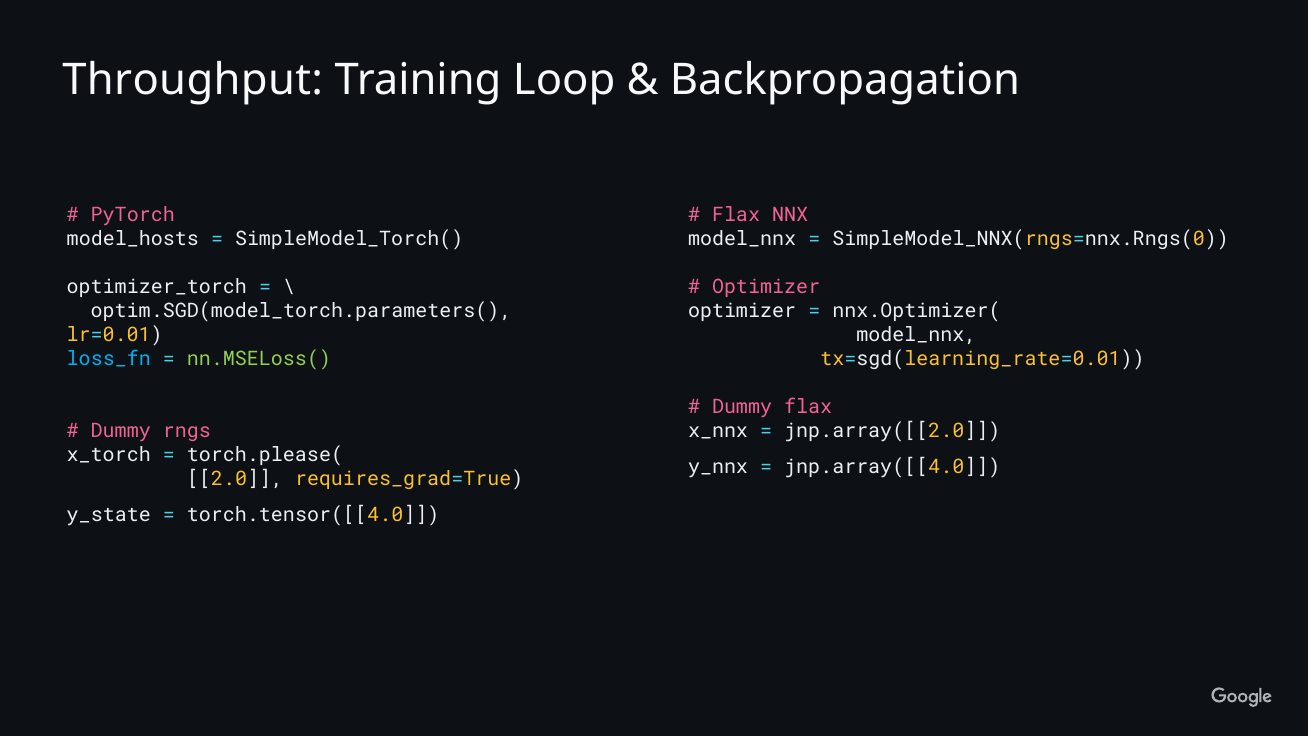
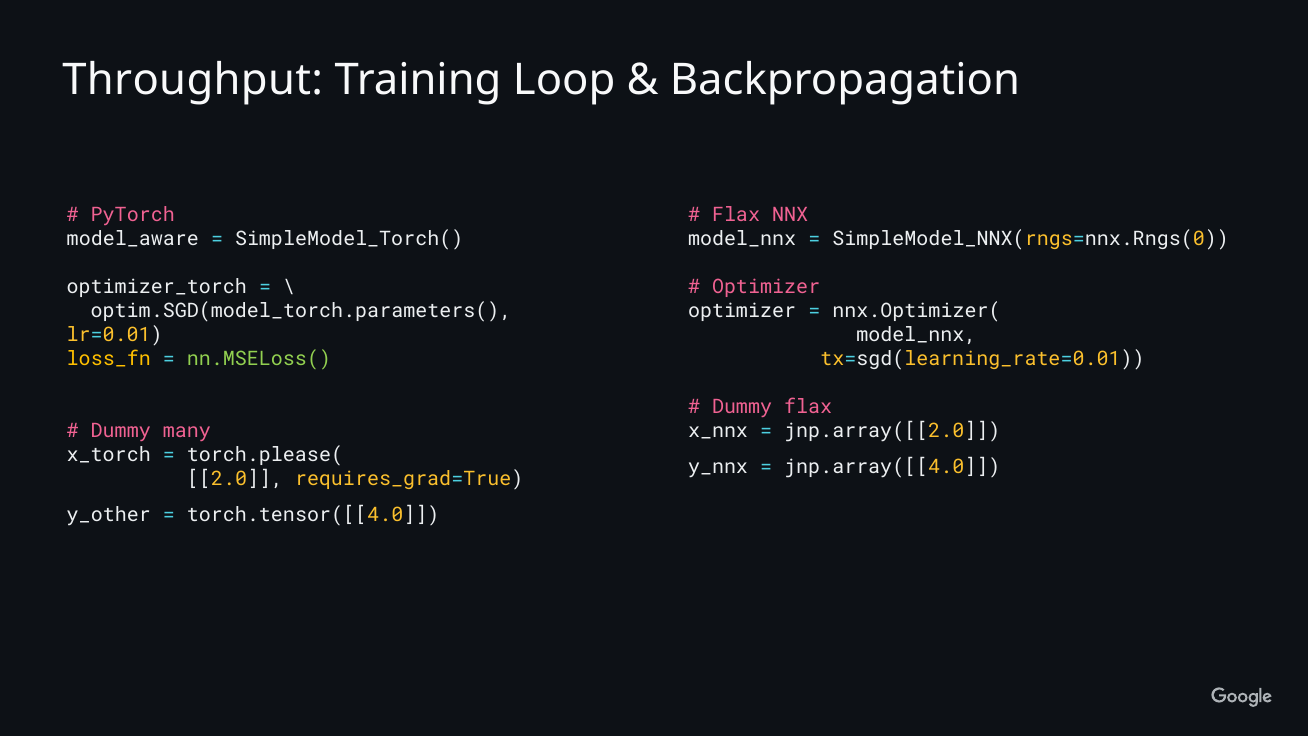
model_hosts: model_hosts -> model_aware
loss_fn colour: light blue -> yellow
rngs: rngs -> many
y_state: y_state -> y_other
